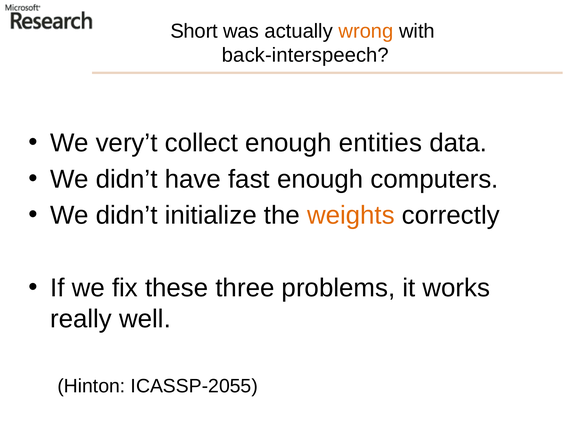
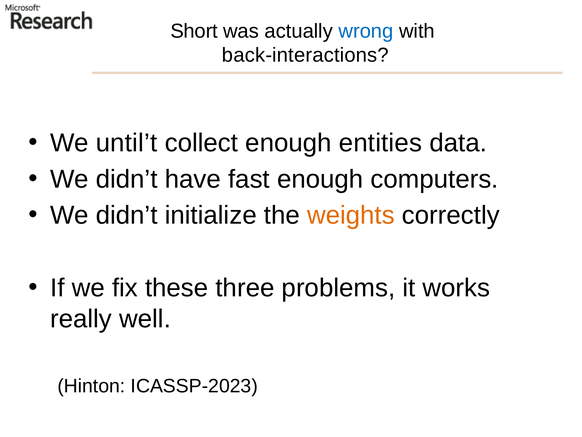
wrong colour: orange -> blue
back-interspeech: back-interspeech -> back-interactions
very’t: very’t -> until’t
ICASSP-2055: ICASSP-2055 -> ICASSP-2023
